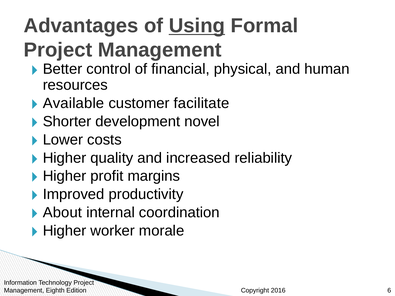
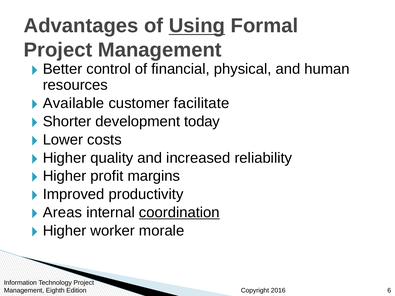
novel: novel -> today
About: About -> Areas
coordination underline: none -> present
